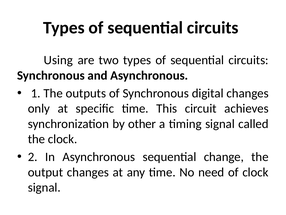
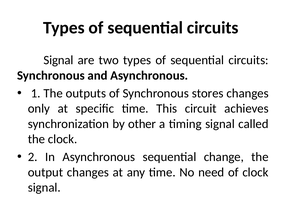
Using at (58, 60): Using -> Signal
digital: digital -> stores
